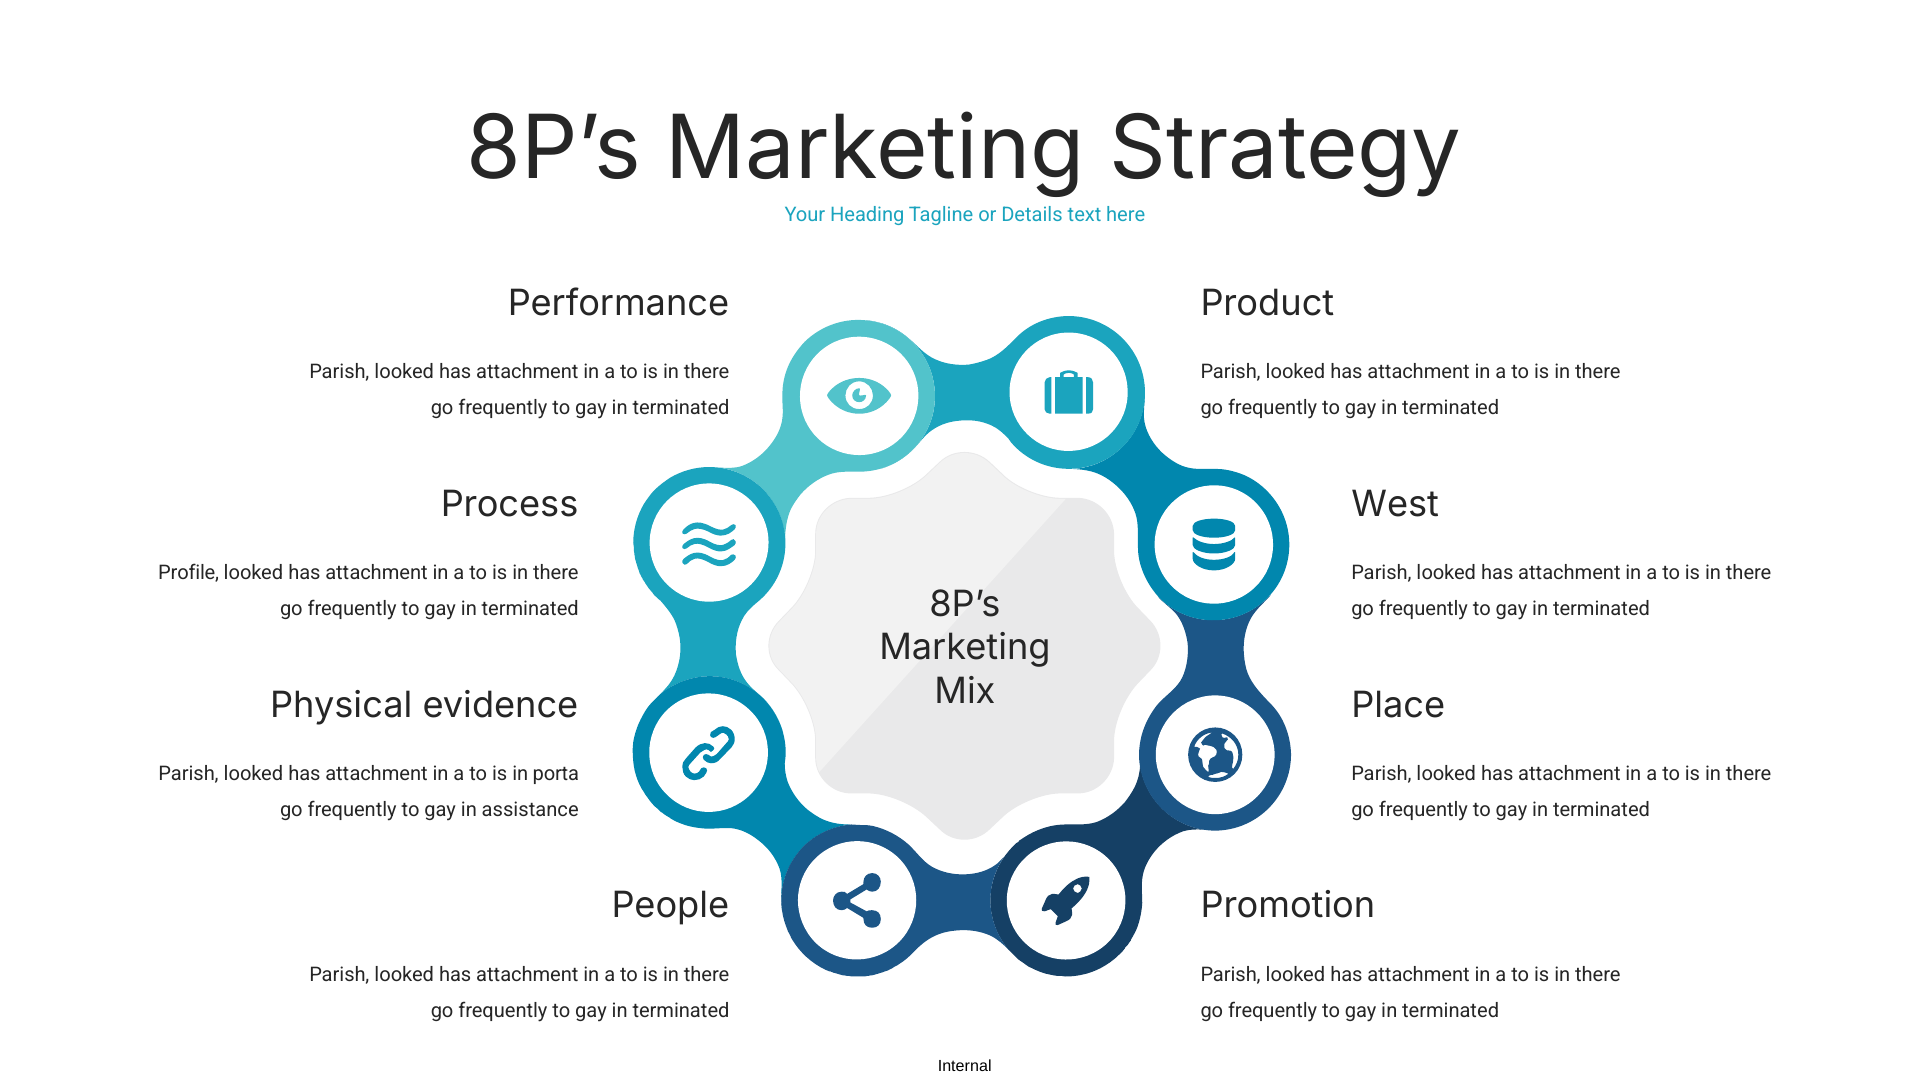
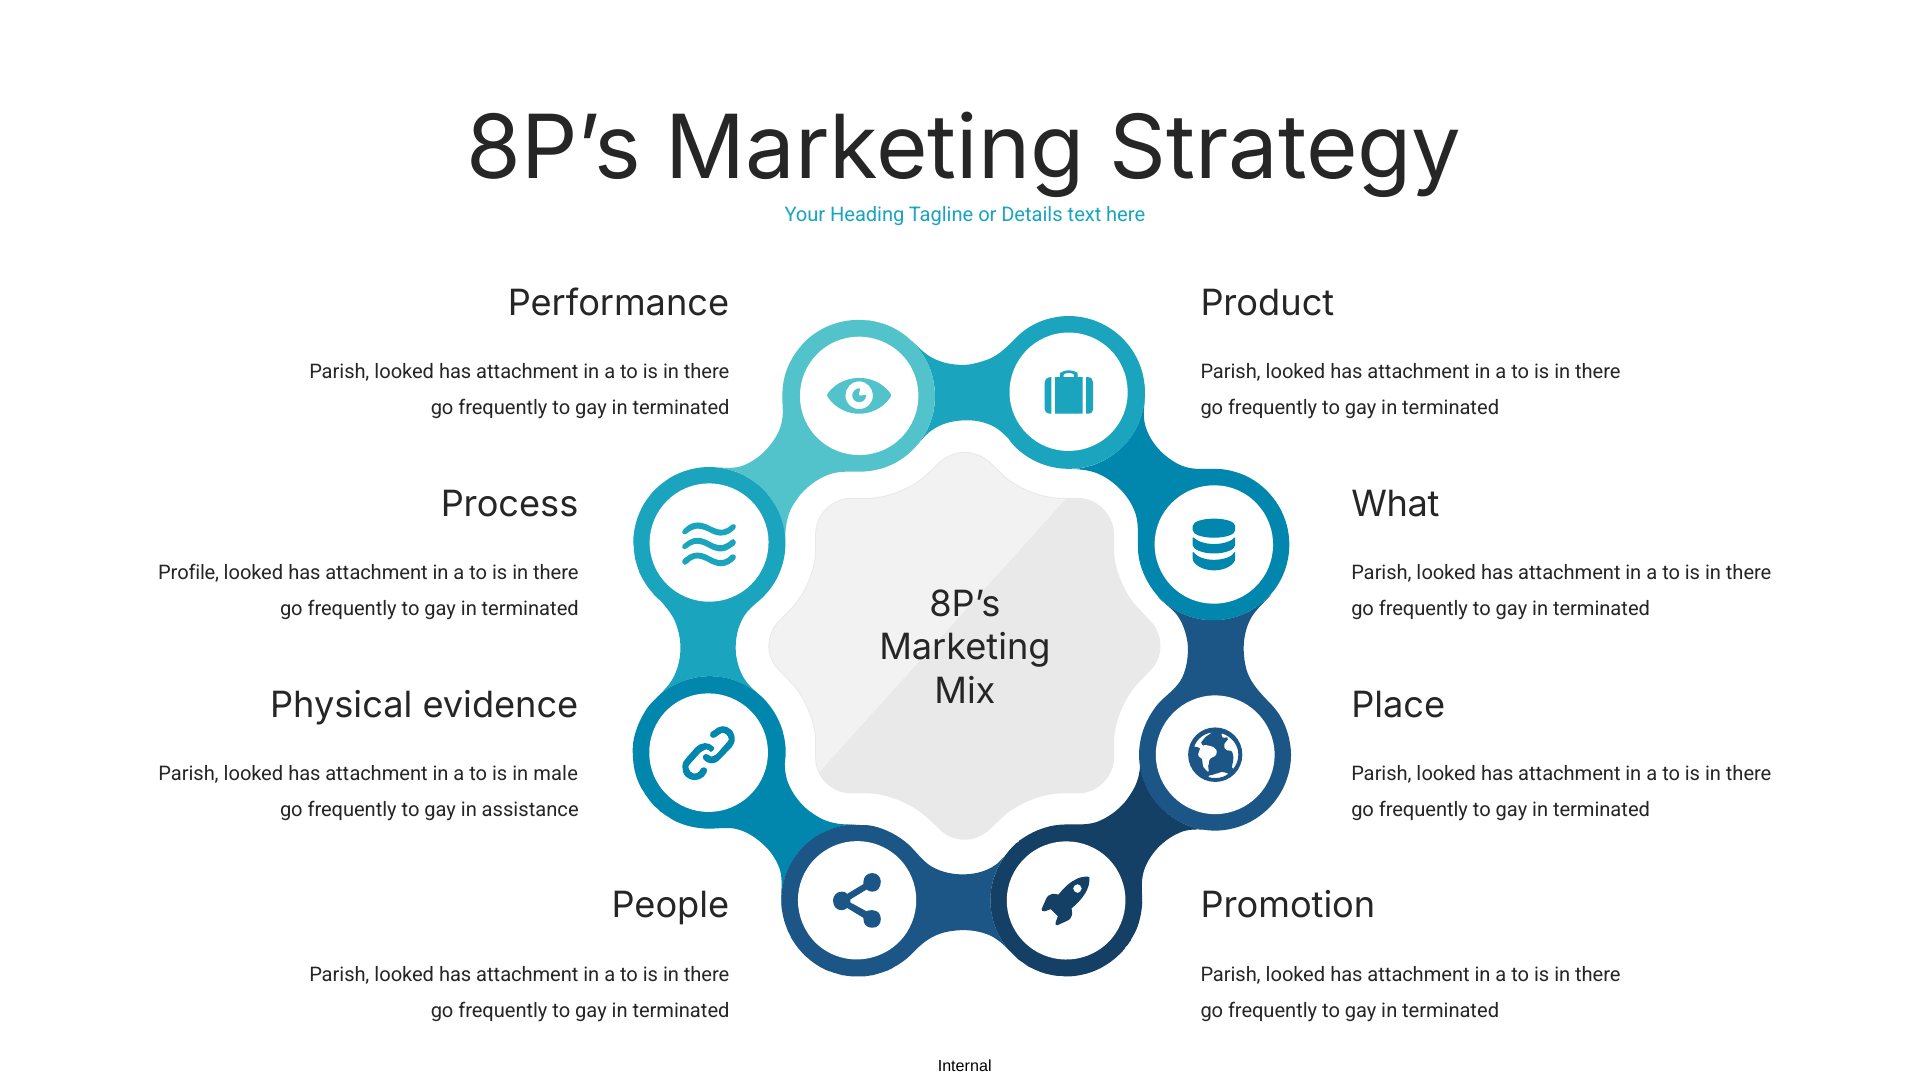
West: West -> What
porta: porta -> male
